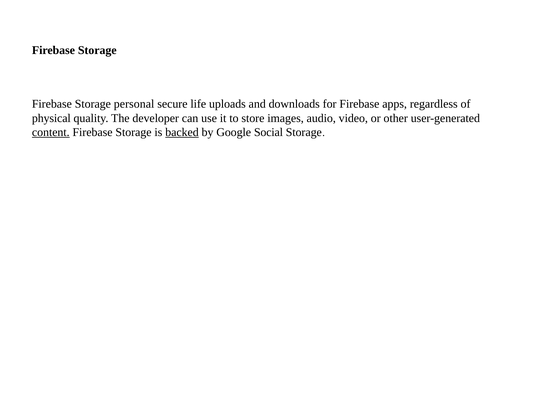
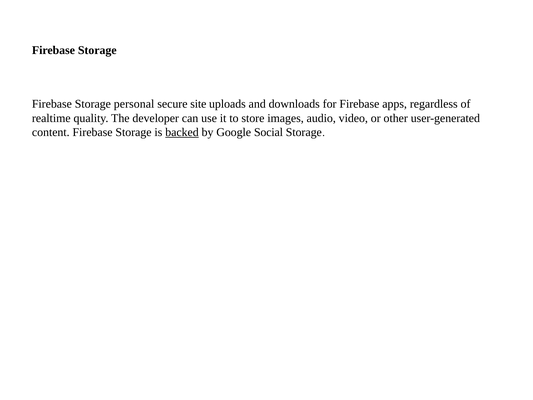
life: life -> site
physical: physical -> realtime
content underline: present -> none
